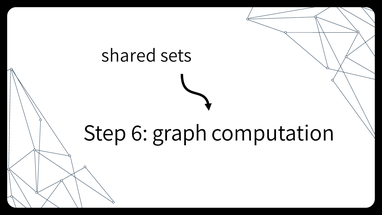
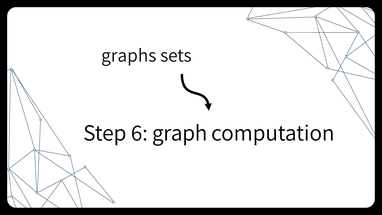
shared: shared -> graphs
